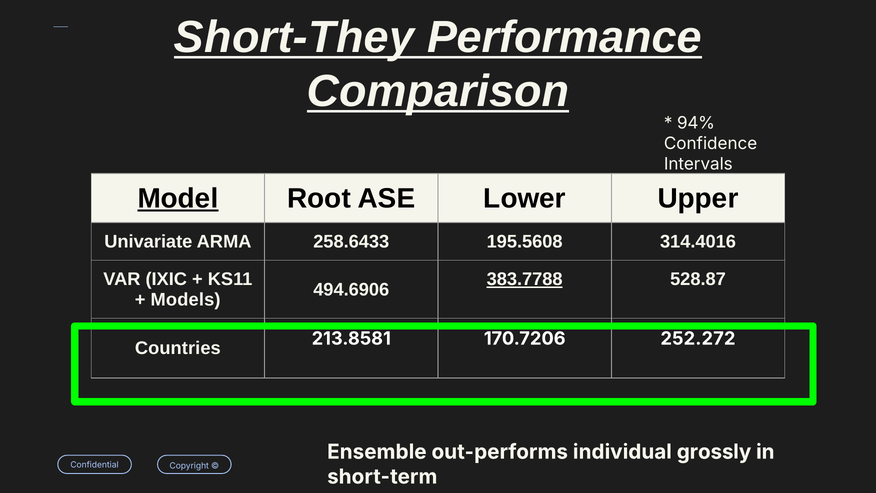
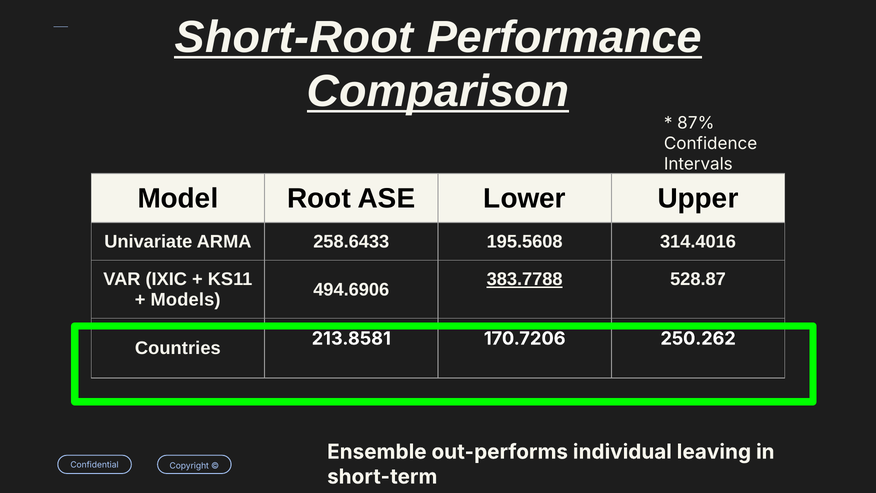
Short-They: Short-They -> Short-Root
94%: 94% -> 87%
Model underline: present -> none
252.272: 252.272 -> 250.262
grossly: grossly -> leaving
